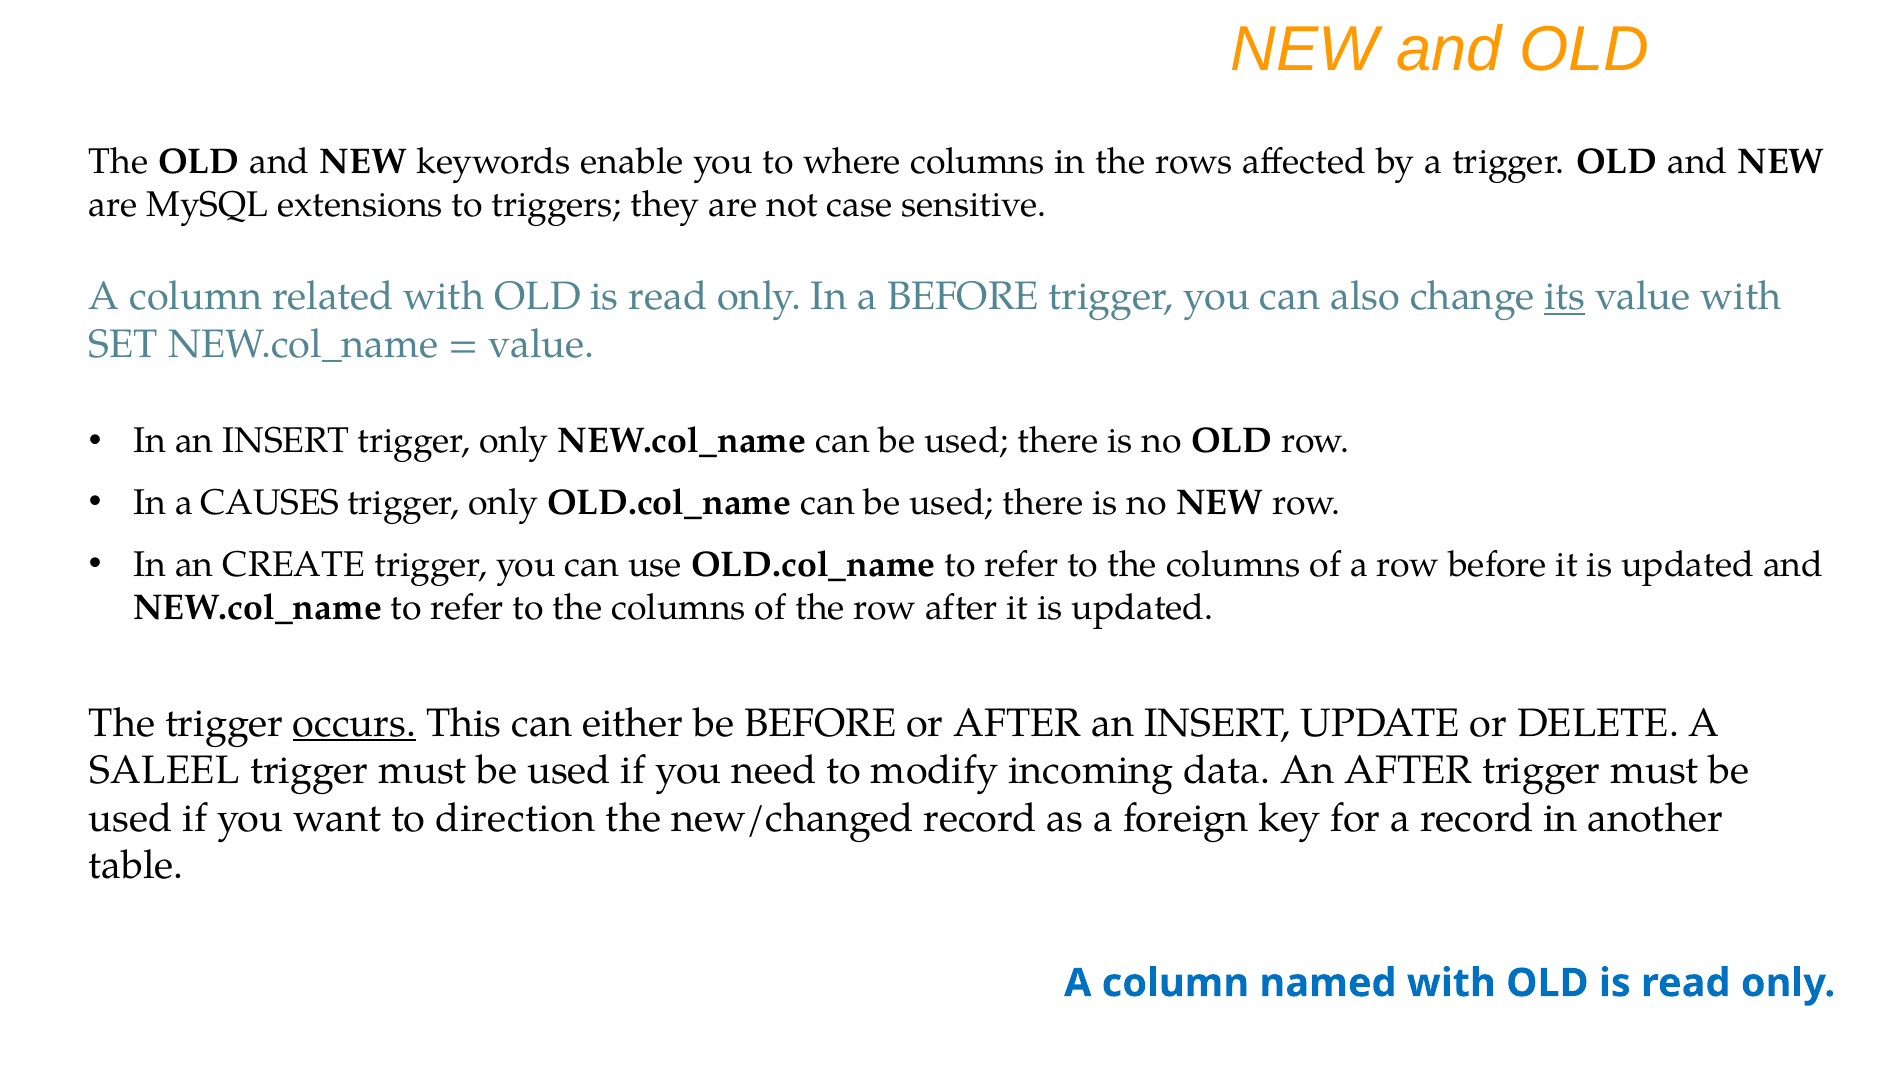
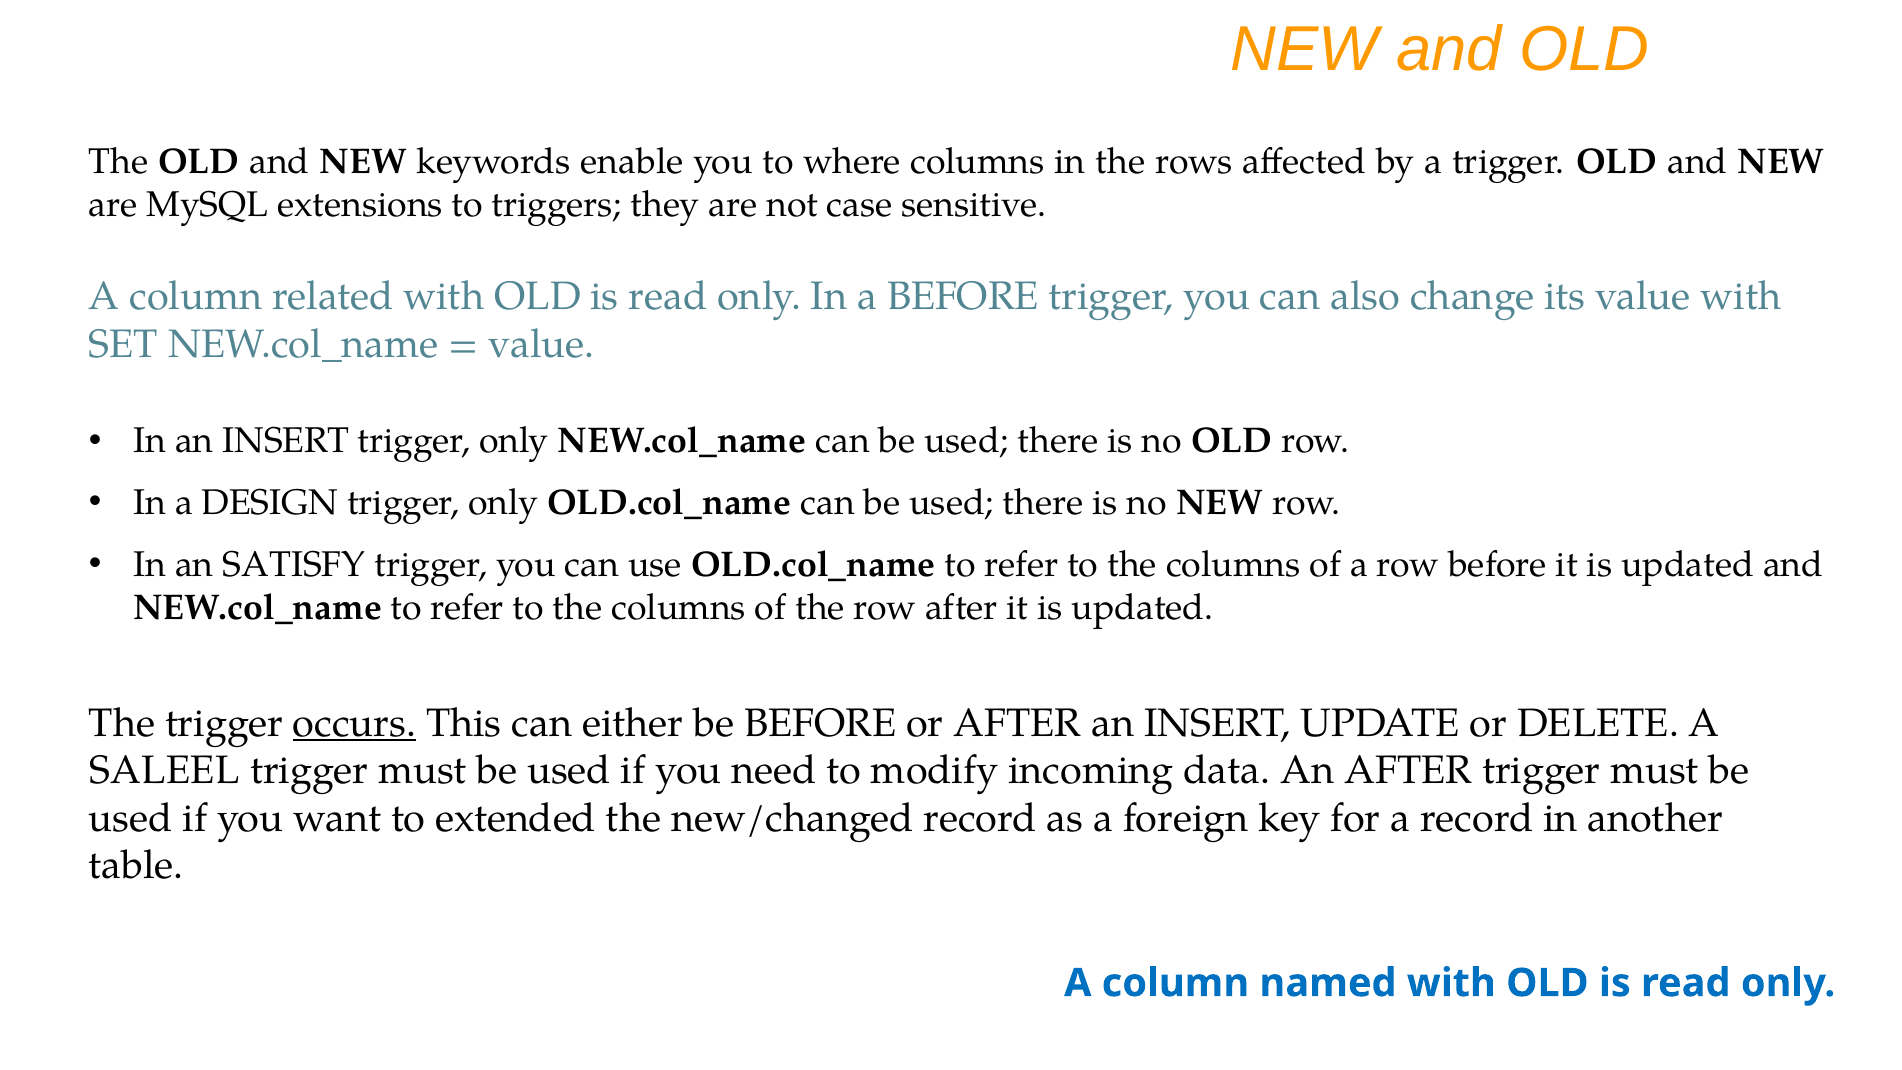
its underline: present -> none
CAUSES: CAUSES -> DESIGN
CREATE: CREATE -> SATISFY
direction: direction -> extended
